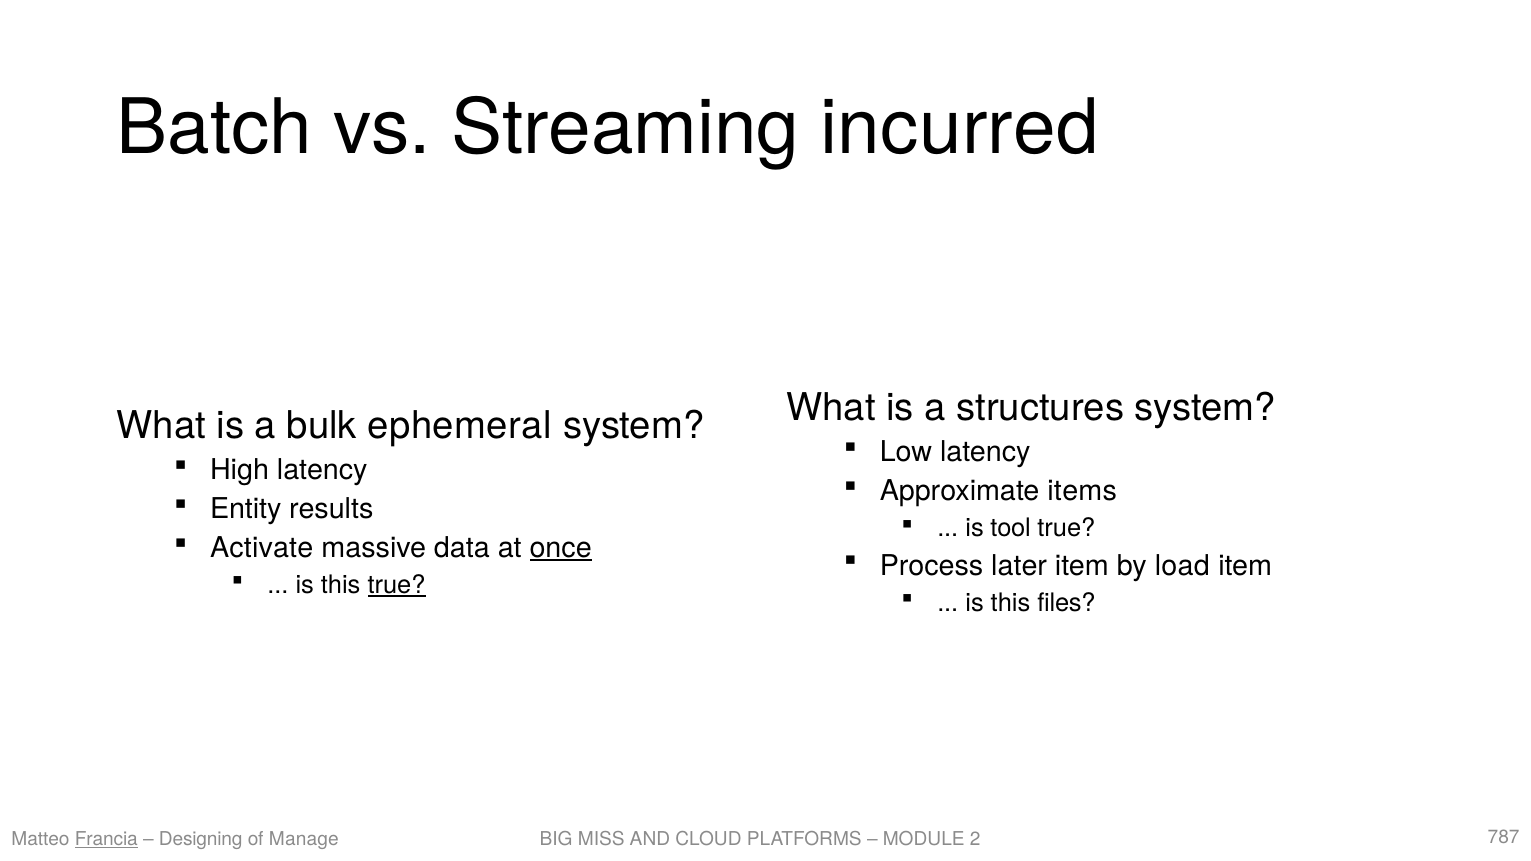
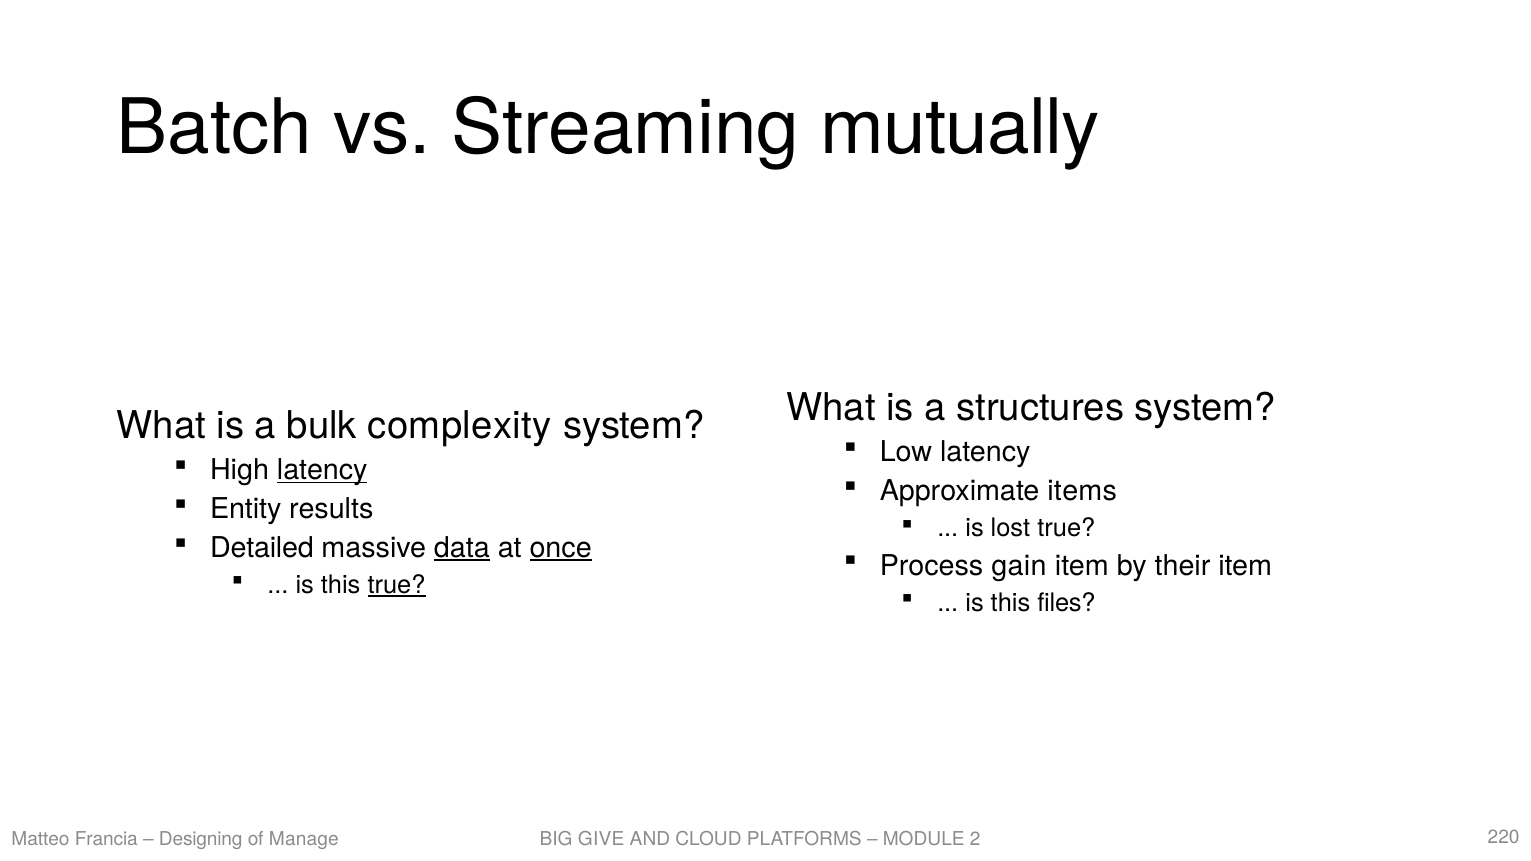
incurred: incurred -> mutually
ephemeral: ephemeral -> complexity
latency at (322, 470) underline: none -> present
tool: tool -> lost
Activate: Activate -> Detailed
data underline: none -> present
later: later -> gain
load: load -> their
Francia underline: present -> none
MISS: MISS -> GIVE
787: 787 -> 220
